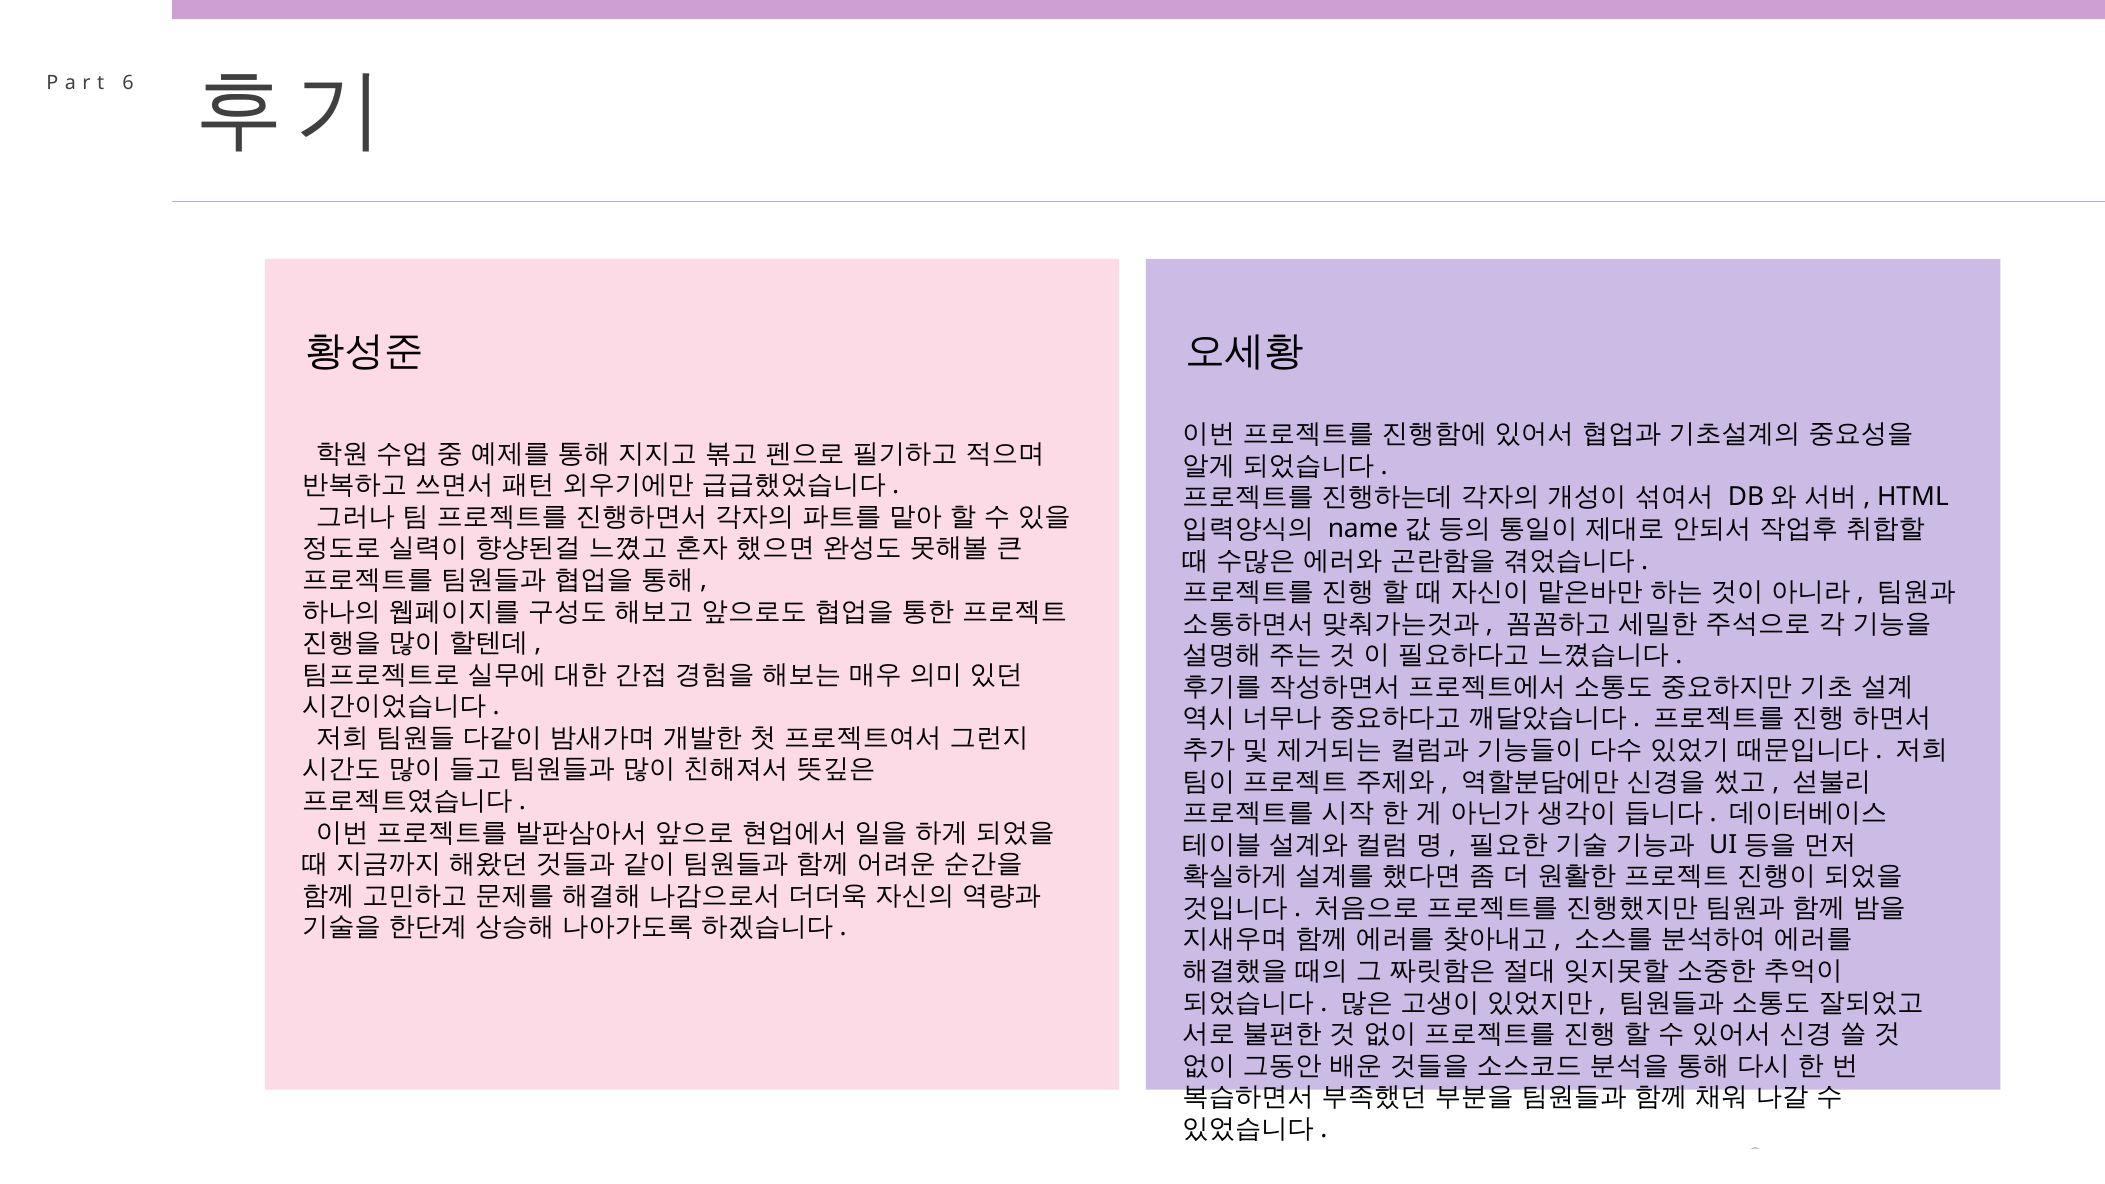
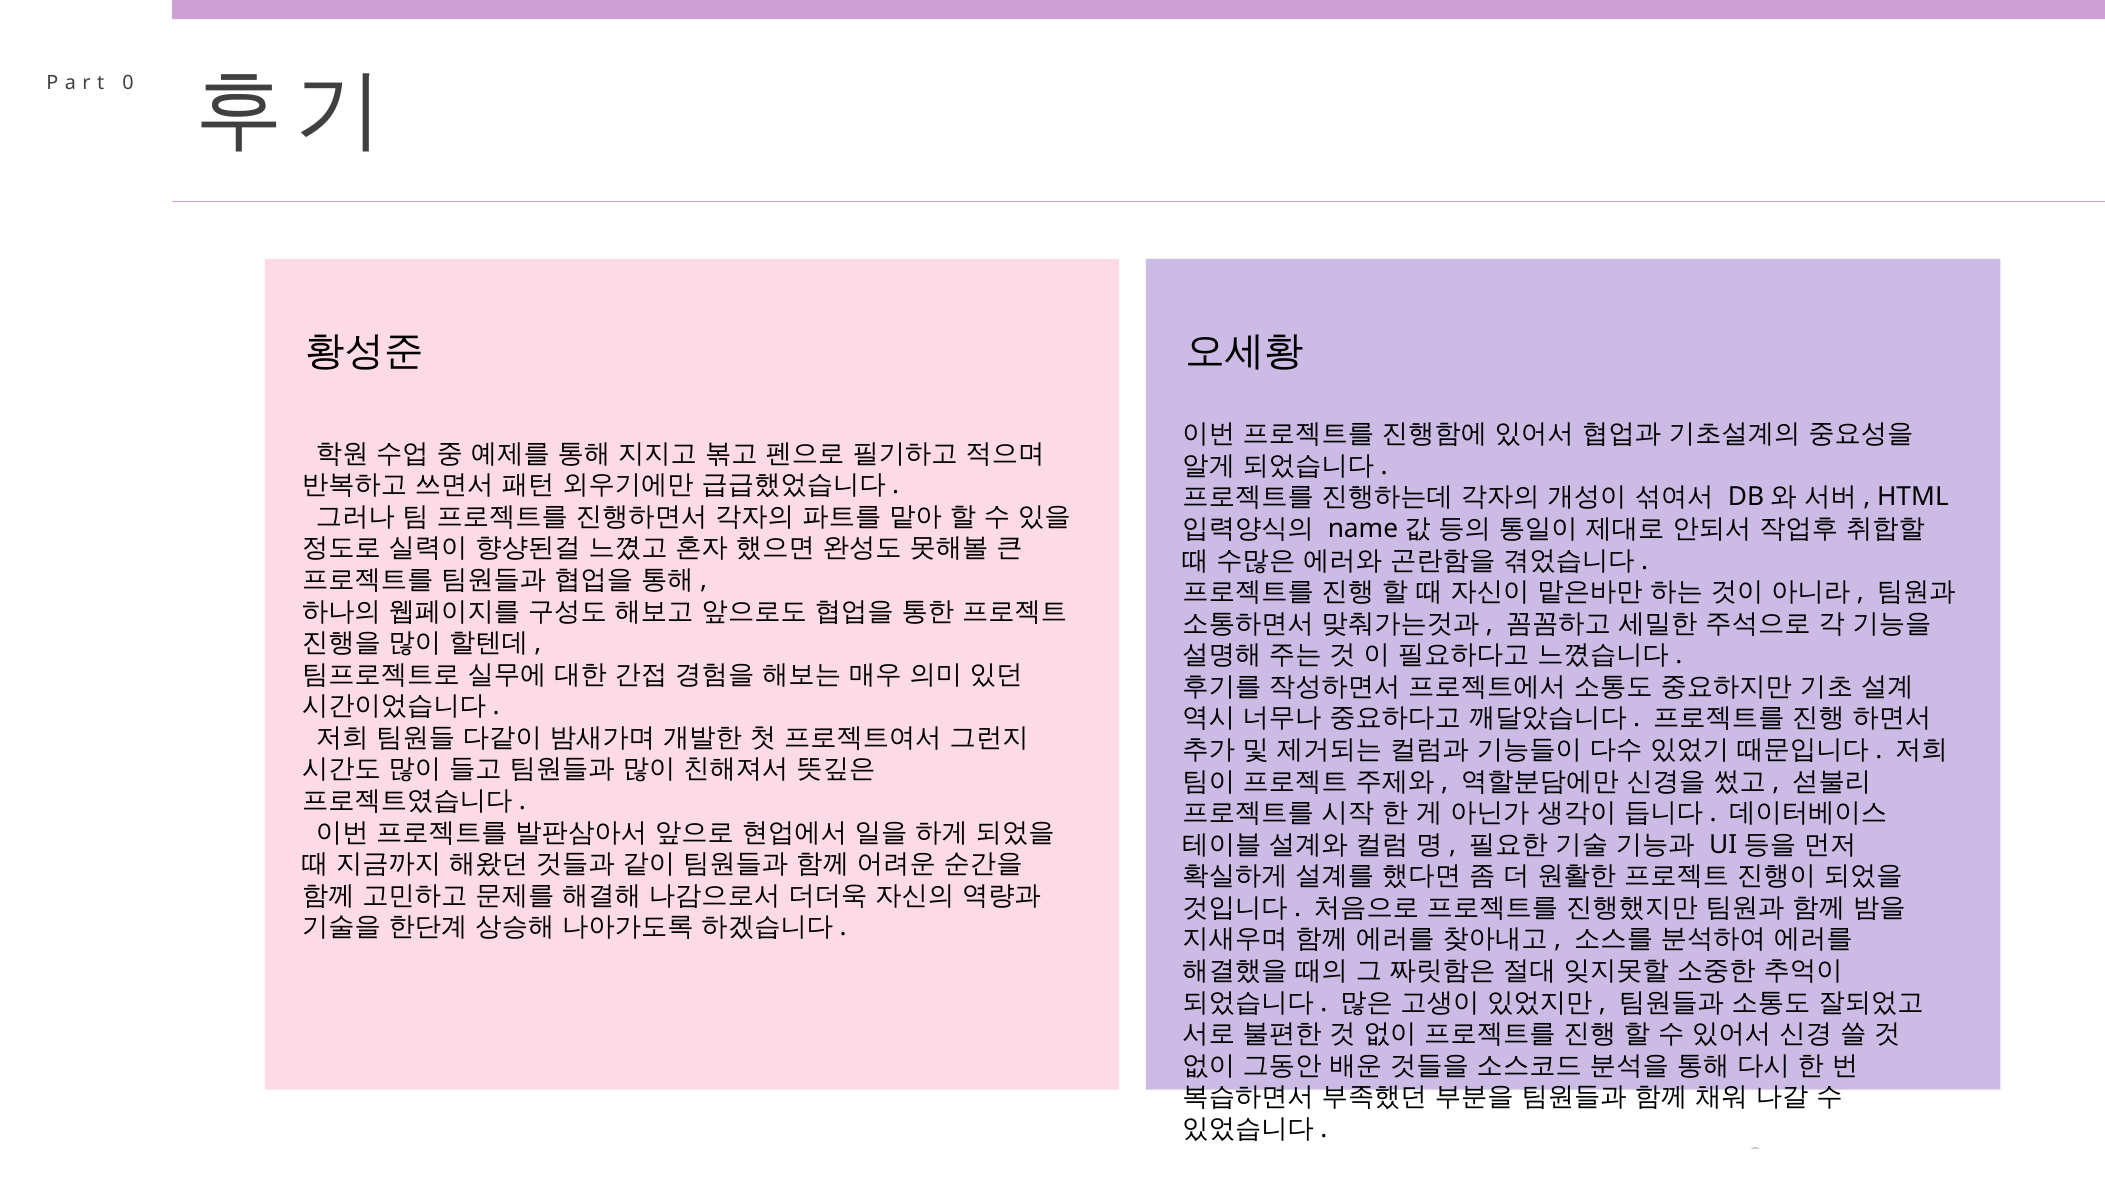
6: 6 -> 0
